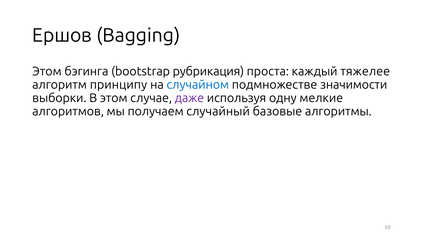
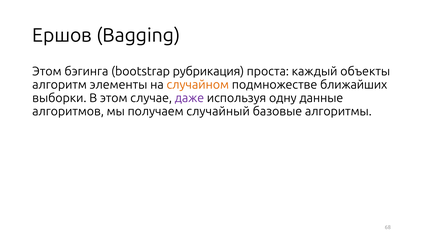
тяжелее: тяжелее -> объекты
принципу: принципу -> элементы
случайном colour: blue -> orange
значимости: значимости -> ближайших
мелкие: мелкие -> данные
